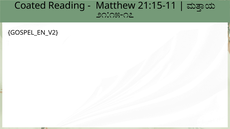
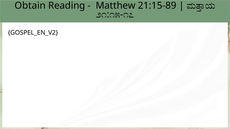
Coated: Coated -> Obtain
21:15-11: 21:15-11 -> 21:15-89
